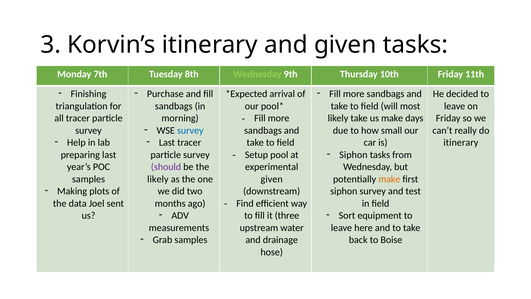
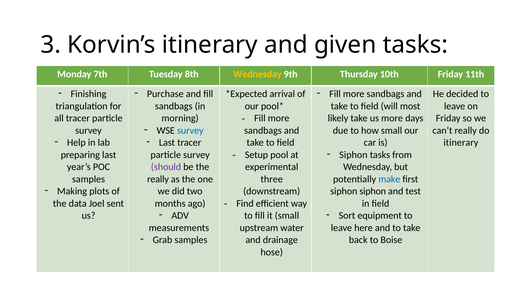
Wednesday at (257, 74) colour: light green -> yellow
us make: make -> more
likely at (158, 179): likely -> really
given at (272, 179): given -> three
make at (389, 179) colour: orange -> blue
siphon survey: survey -> siphon
it three: three -> small
